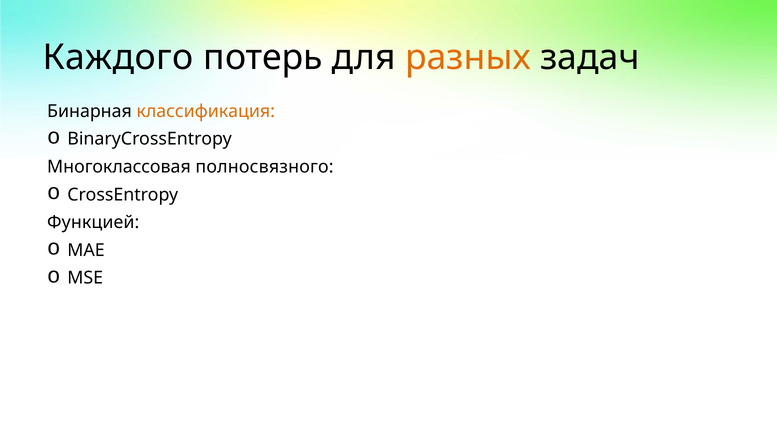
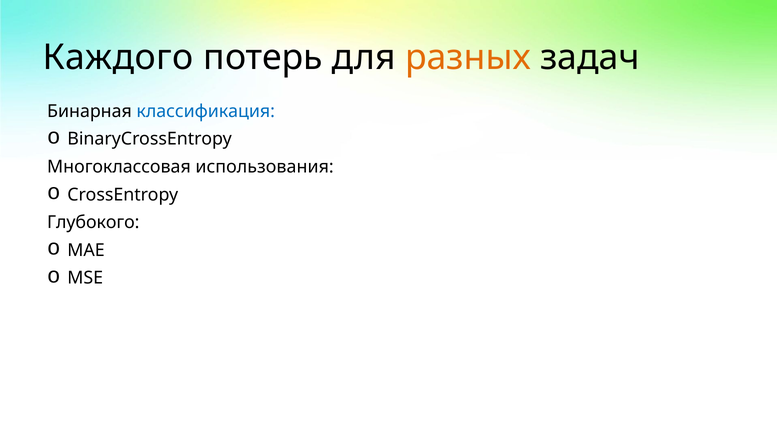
классификация colour: orange -> blue
полносвязного: полносвязного -> использования
Функцией: Функцией -> Глубокого
